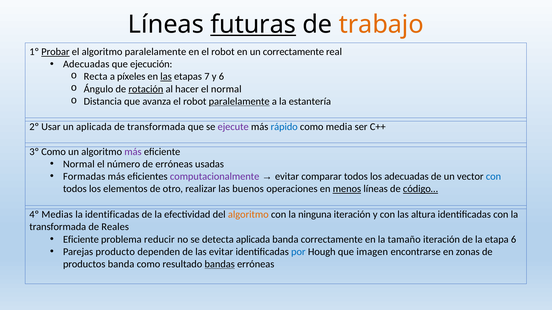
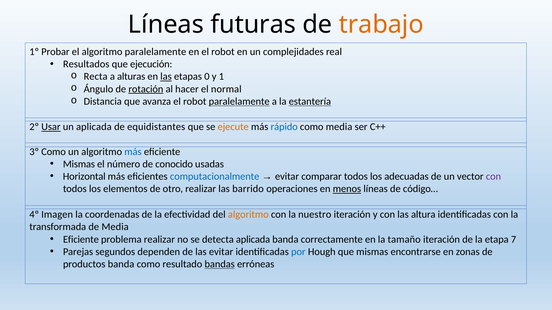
futuras underline: present -> none
Probar underline: present -> none
un correctamente: correctamente -> complejidades
Adecuadas at (86, 64): Adecuadas -> Resultados
píxeles: píxeles -> alturas
7: 7 -> 0
y 6: 6 -> 1
estantería underline: none -> present
Usar underline: none -> present
de transformada: transformada -> equidistantes
ejecute colour: purple -> orange
más at (133, 152) colour: purple -> blue
Normal at (79, 164): Normal -> Mismas
de erróneas: erróneas -> conocido
Formadas: Formadas -> Horizontal
computacionalmente colour: purple -> blue
con at (493, 177) colour: blue -> purple
buenos: buenos -> barrido
código… underline: present -> none
Medias: Medias -> Imagen
la identificadas: identificadas -> coordenadas
ninguna: ninguna -> nuestro
de Reales: Reales -> Media
problema reducir: reducir -> realizar
etapa 6: 6 -> 7
producto: producto -> segundos
que imagen: imagen -> mismas
